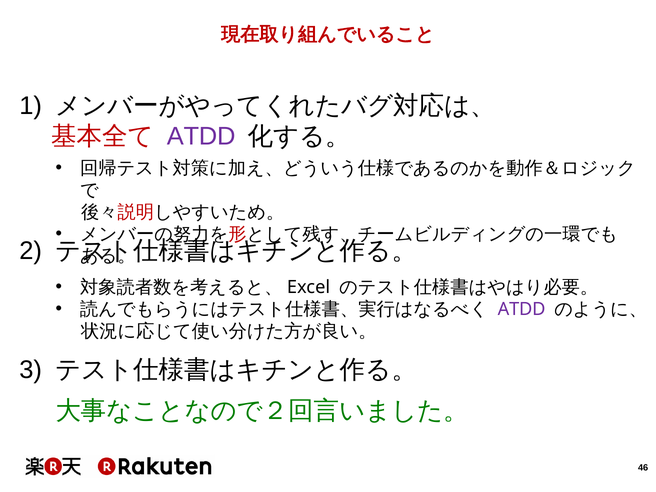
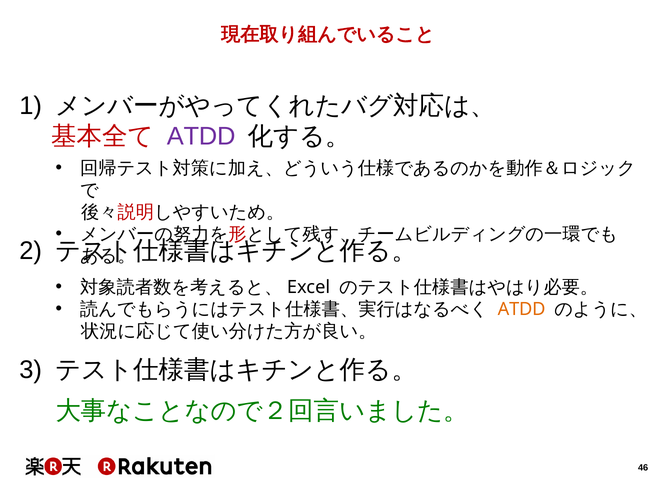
ATDD at (522, 309) colour: purple -> orange
